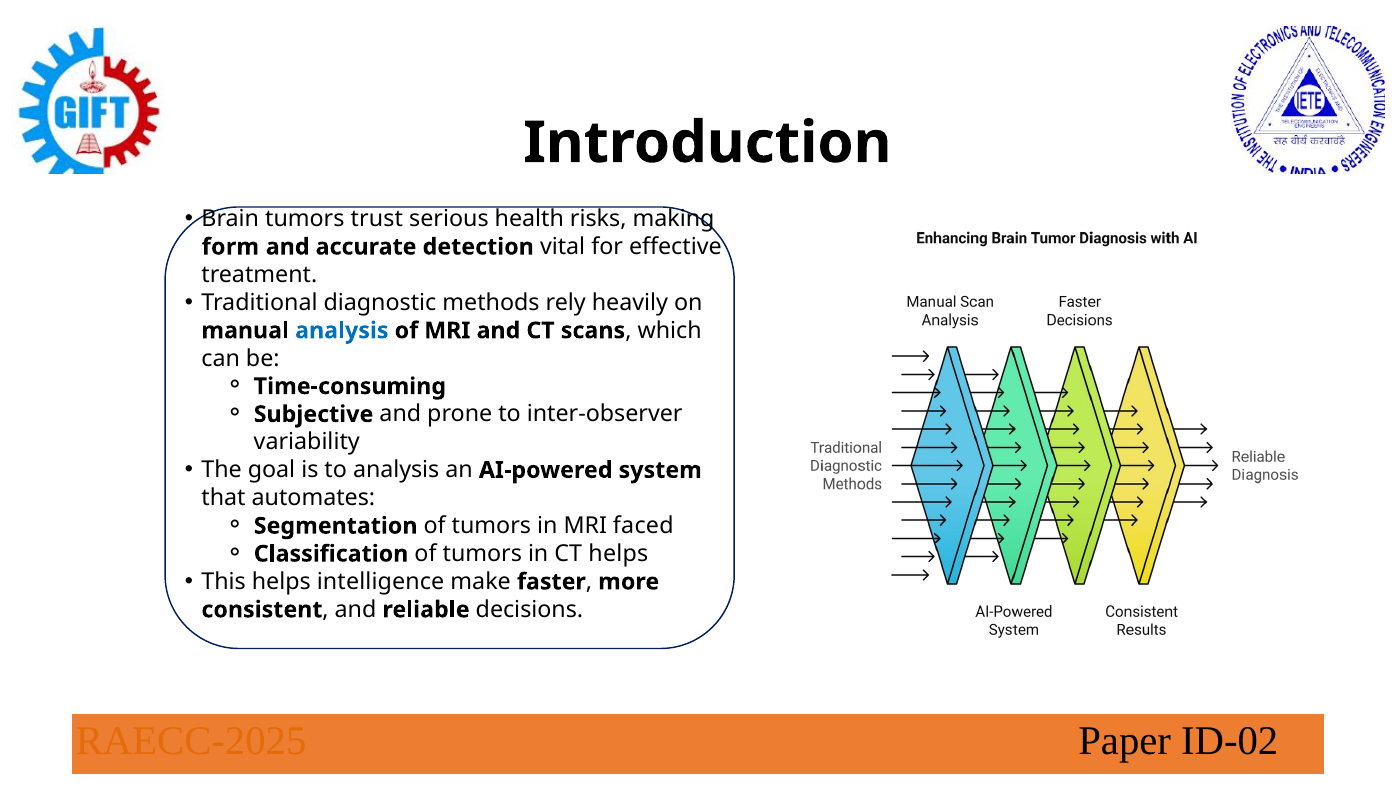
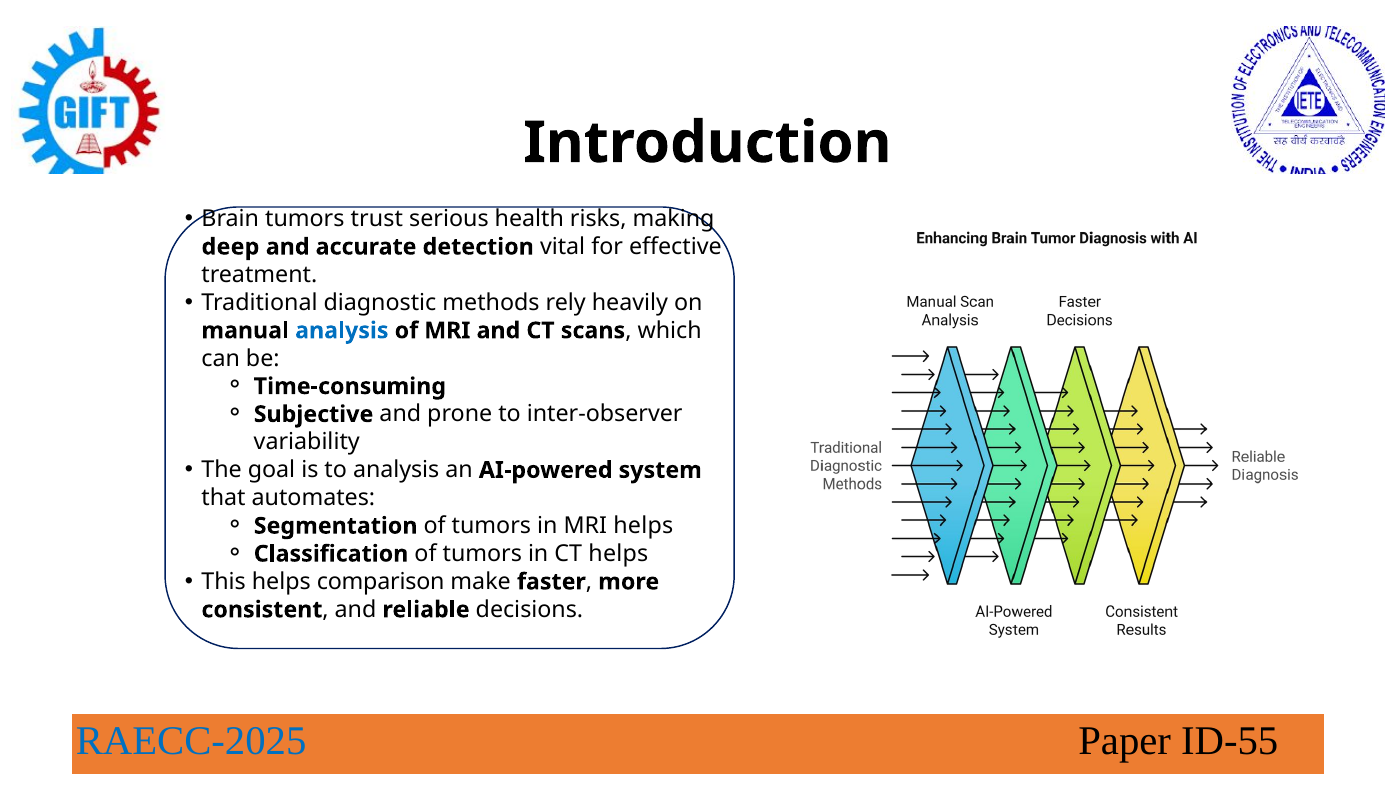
form: form -> deep
MRI faced: faced -> helps
intelligence: intelligence -> comparison
RAECC-2025 colour: orange -> blue
ID-02: ID-02 -> ID-55
